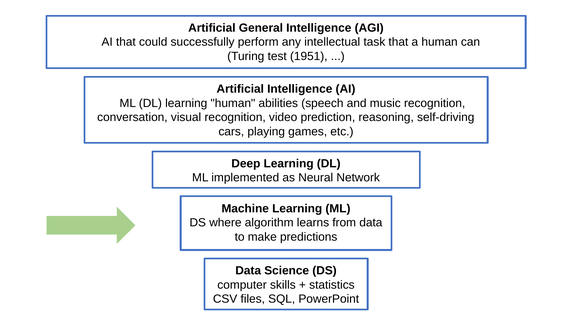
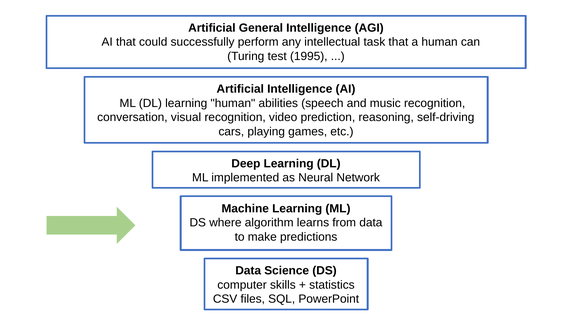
1951: 1951 -> 1995
